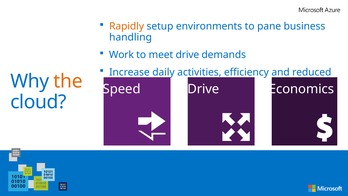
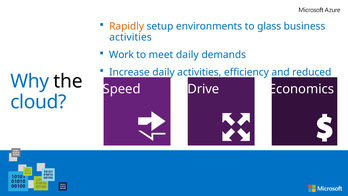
pane: pane -> glass
handling at (131, 37): handling -> activities
meet drive: drive -> daily
the colour: orange -> black
